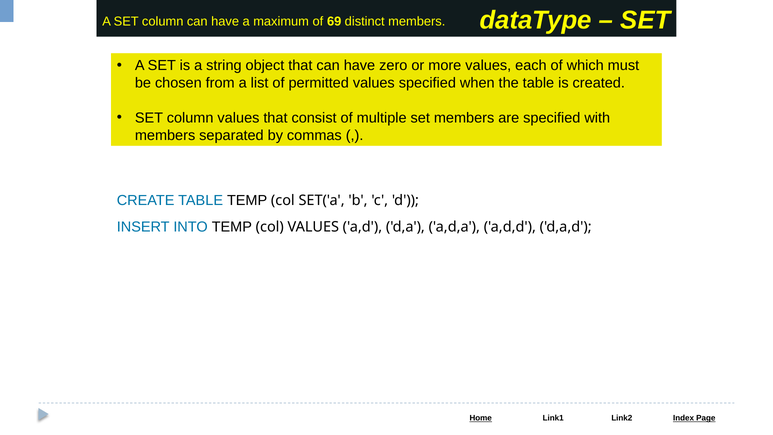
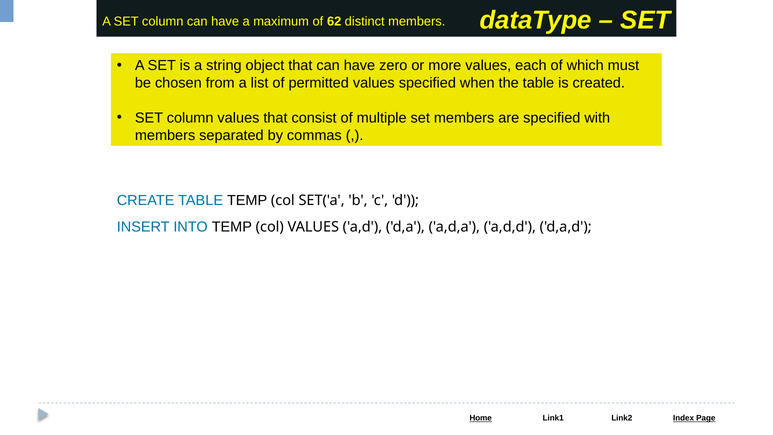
69: 69 -> 62
